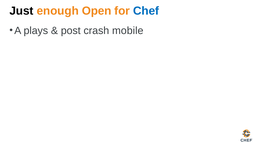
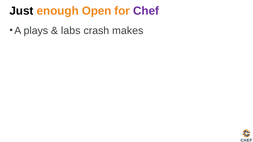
Chef colour: blue -> purple
post: post -> labs
mobile: mobile -> makes
